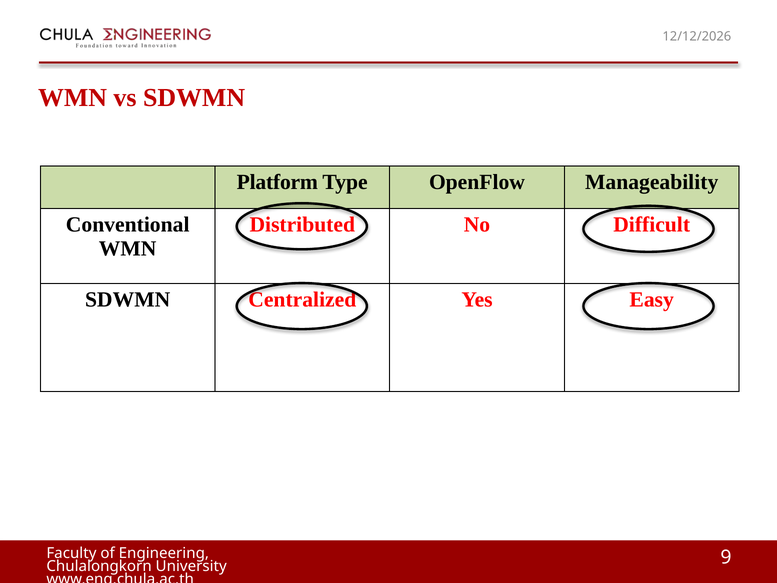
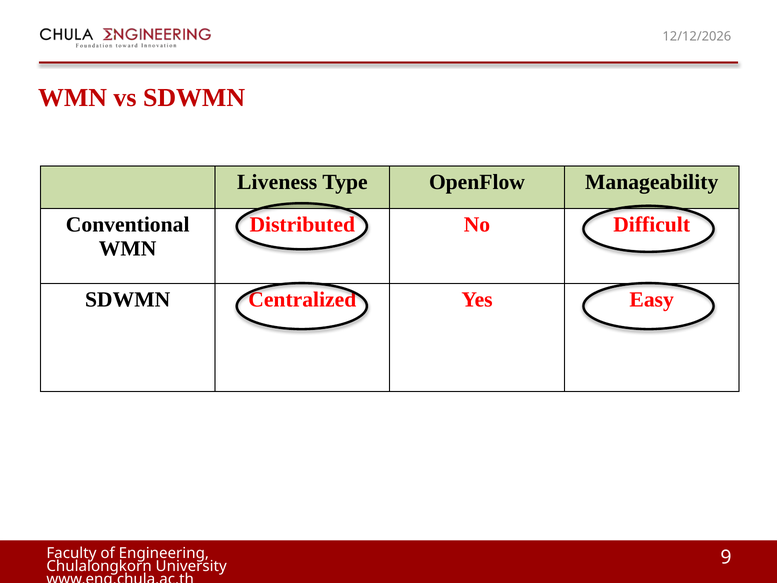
Platform: Platform -> Liveness
